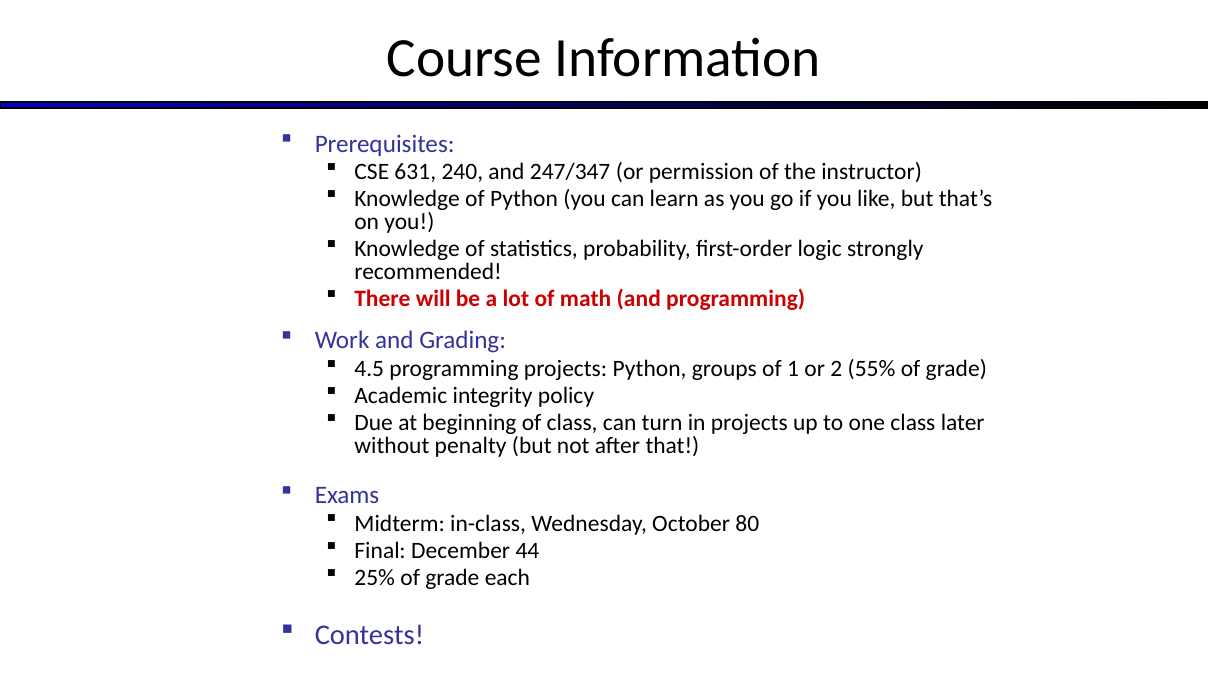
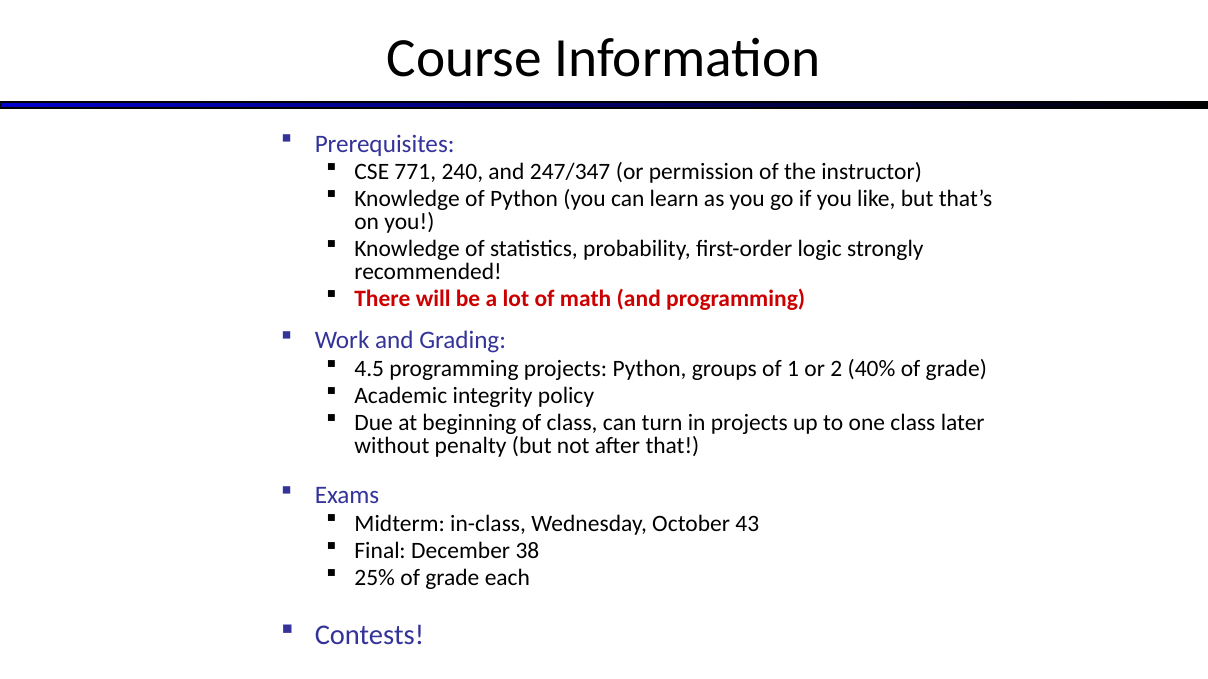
631: 631 -> 771
55%: 55% -> 40%
80: 80 -> 43
44: 44 -> 38
